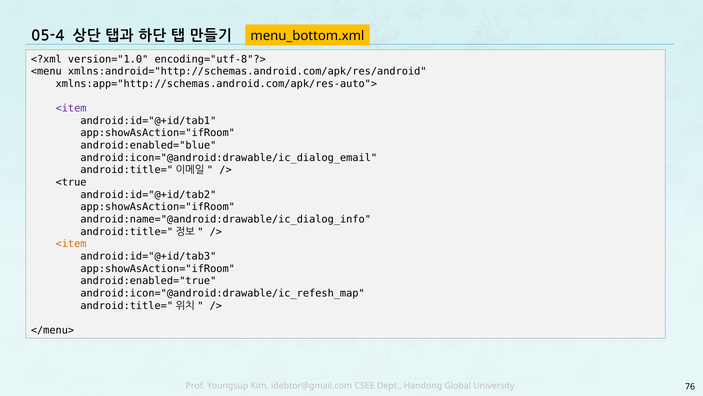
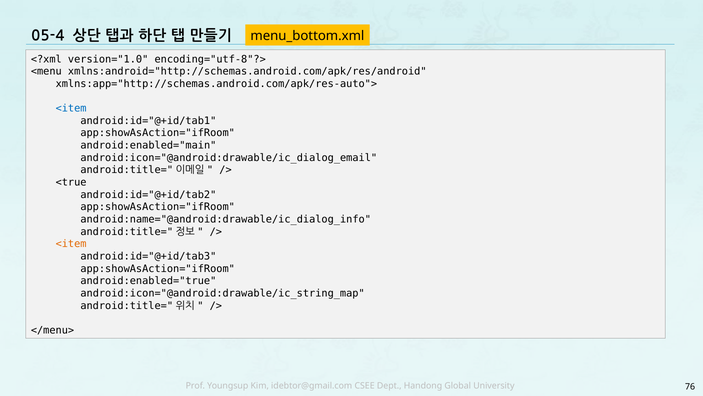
<item at (71, 108) colour: purple -> blue
android:enabled="blue: android:enabled="blue -> android:enabled="main
android:icon="@android:drawable/ic_refesh_map: android:icon="@android:drawable/ic_refesh_map -> android:icon="@android:drawable/ic_string_map
